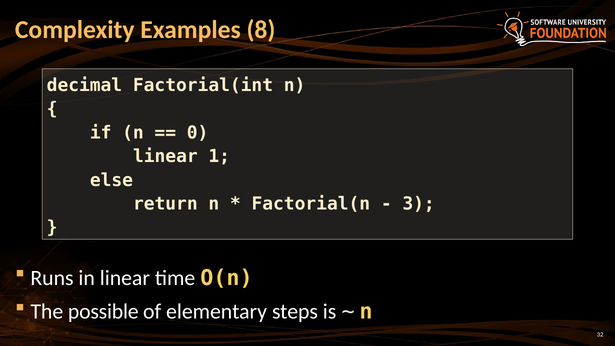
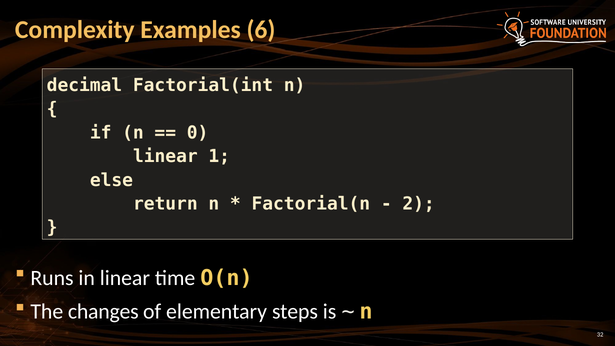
8: 8 -> 6
3: 3 -> 2
possible: possible -> changes
